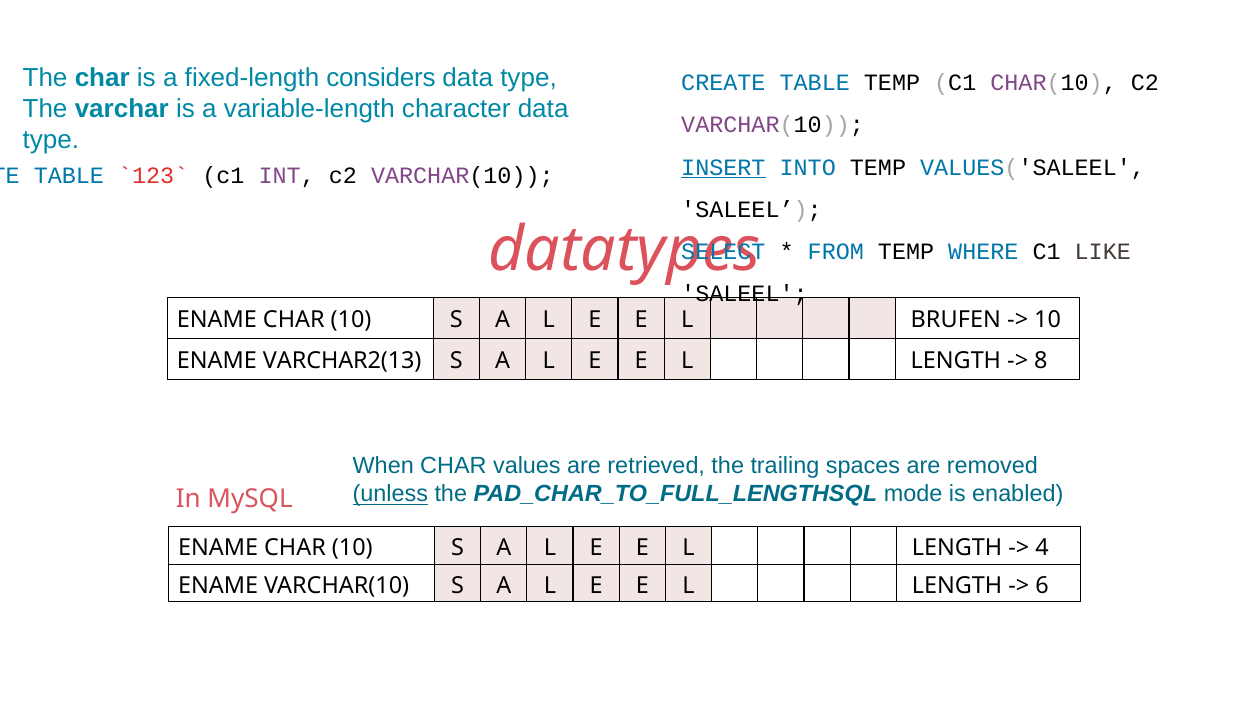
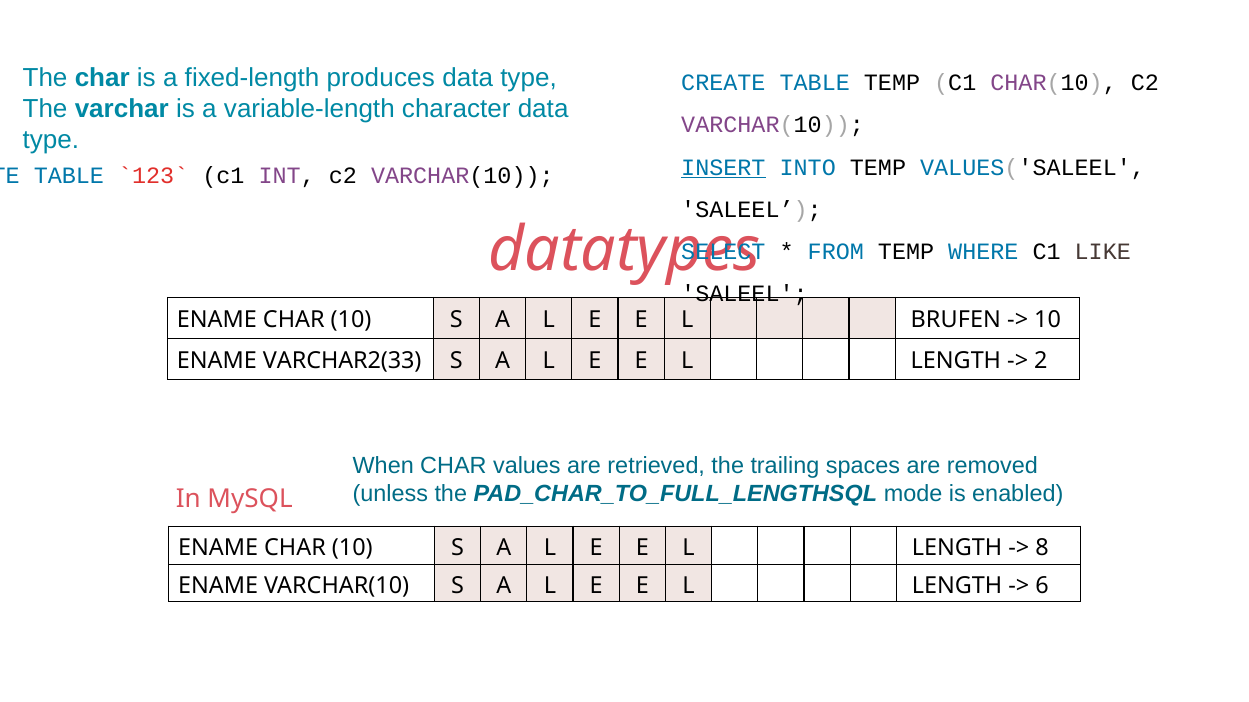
considers: considers -> produces
VARCHAR2(13: VARCHAR2(13 -> VARCHAR2(33
8: 8 -> 2
unless underline: present -> none
4: 4 -> 8
